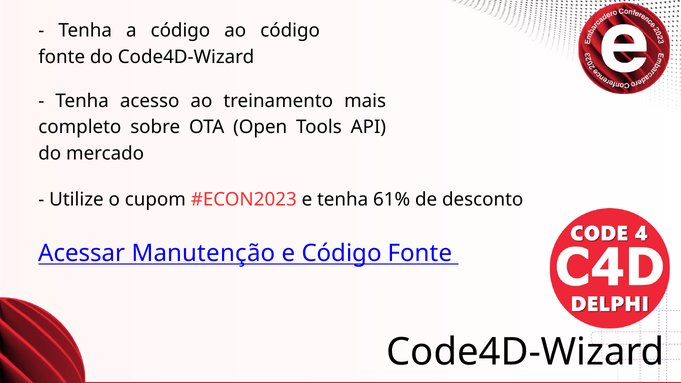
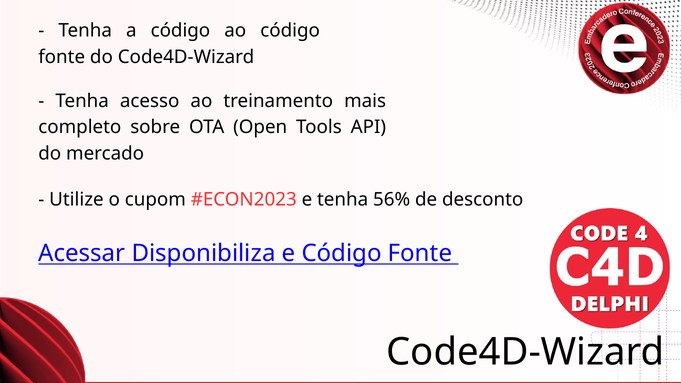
61%: 61% -> 56%
Manutenção: Manutenção -> Disponibiliza
